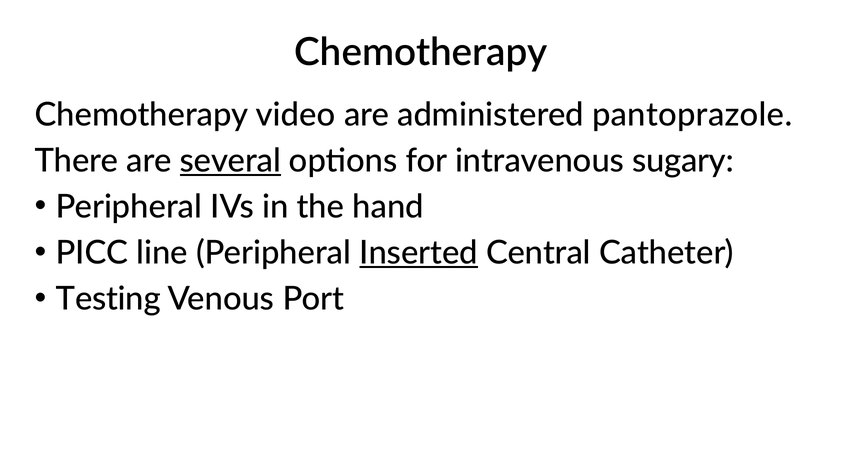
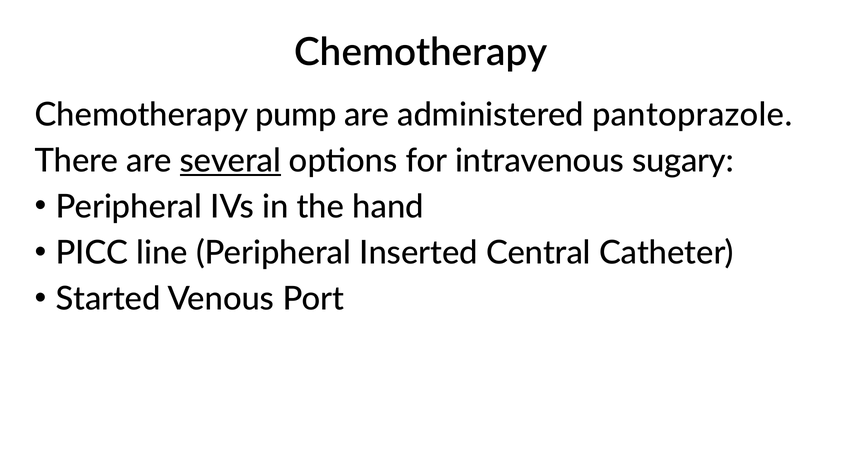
video: video -> pump
Inserted underline: present -> none
Testing: Testing -> Started
